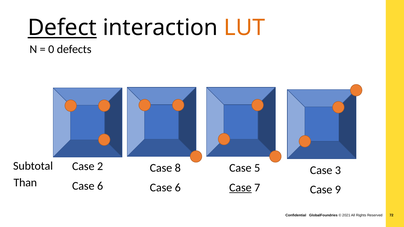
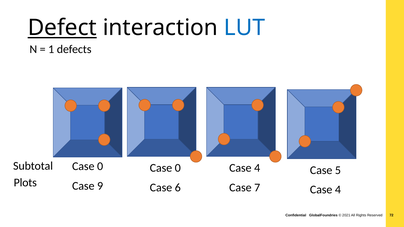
LUT colour: orange -> blue
0: 0 -> 1
2 at (100, 167): 2 -> 0
8 at (178, 168): 8 -> 0
5 at (257, 168): 5 -> 4
3: 3 -> 5
Than: Than -> Plots
6 at (100, 186): 6 -> 9
Case at (240, 188) underline: present -> none
7 Case 9: 9 -> 4
